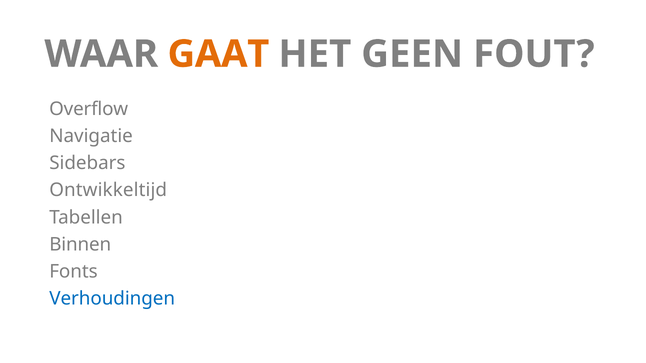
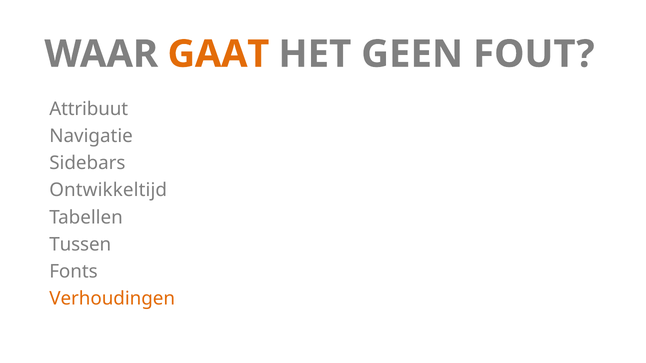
Overflow: Overflow -> Attribuut
Binnen: Binnen -> Tussen
Verhoudingen colour: blue -> orange
